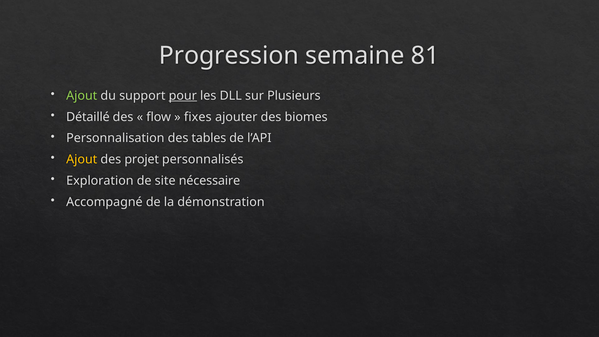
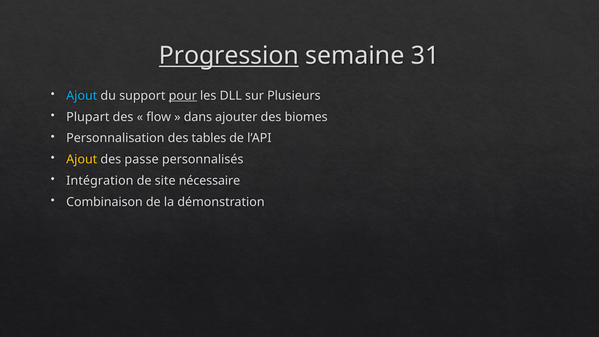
Progression underline: none -> present
81: 81 -> 31
Ajout at (82, 96) colour: light green -> light blue
Détaillé: Détaillé -> Plupart
fixes: fixes -> dans
projet: projet -> passe
Exploration: Exploration -> Intégration
Accompagné: Accompagné -> Combinaison
